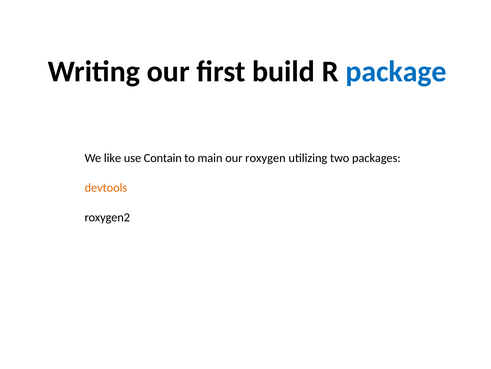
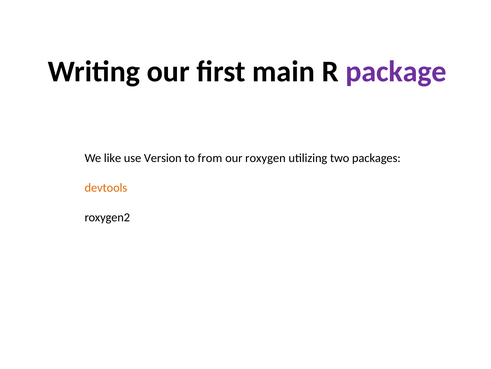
build: build -> main
package colour: blue -> purple
Contain: Contain -> Version
main: main -> from
